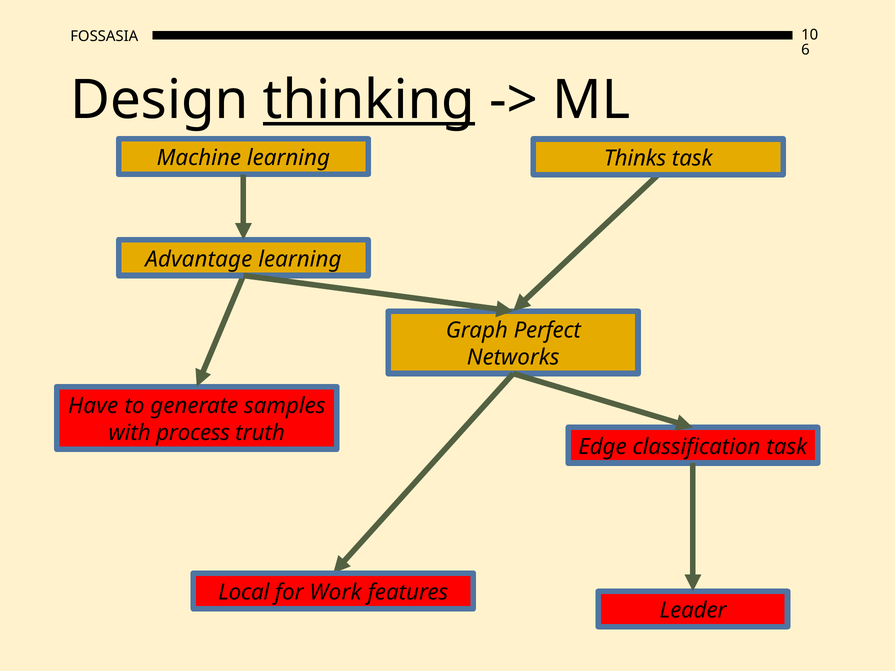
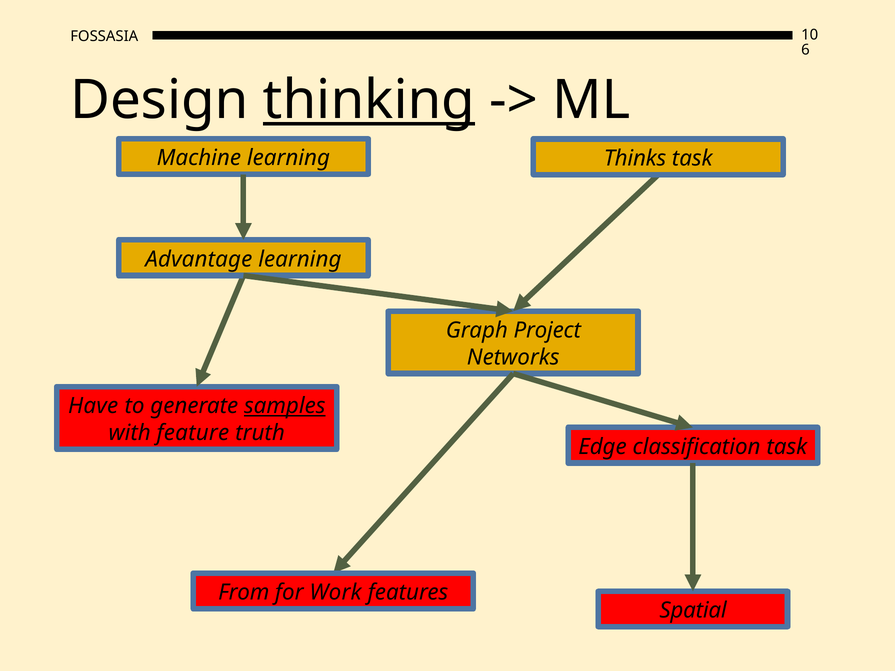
Perfect: Perfect -> Project
samples underline: none -> present
process: process -> feature
Local: Local -> From
Leader: Leader -> Spatial
